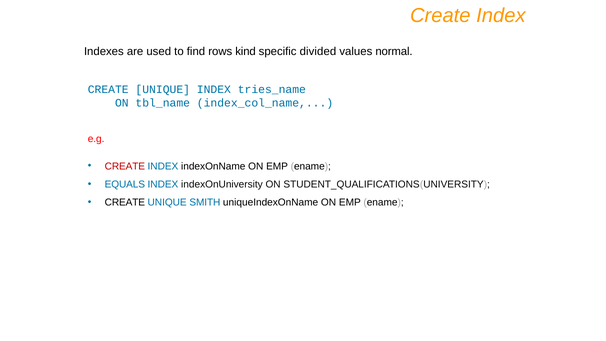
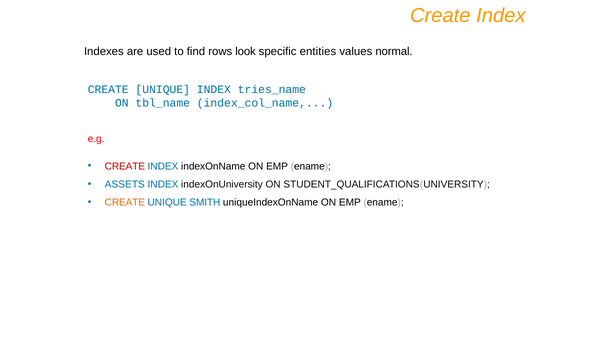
kind: kind -> look
divided: divided -> entities
EQUALS: EQUALS -> ASSETS
CREATE at (125, 203) colour: black -> orange
